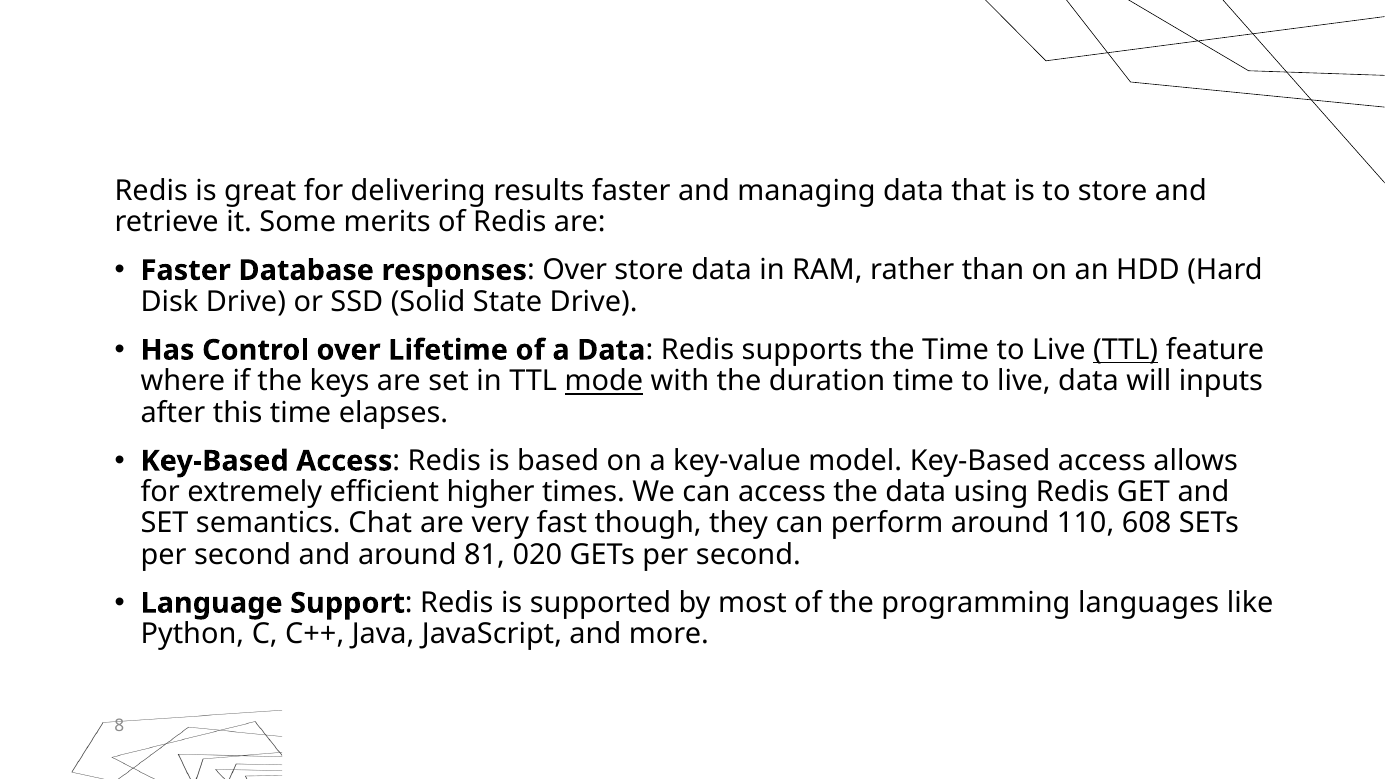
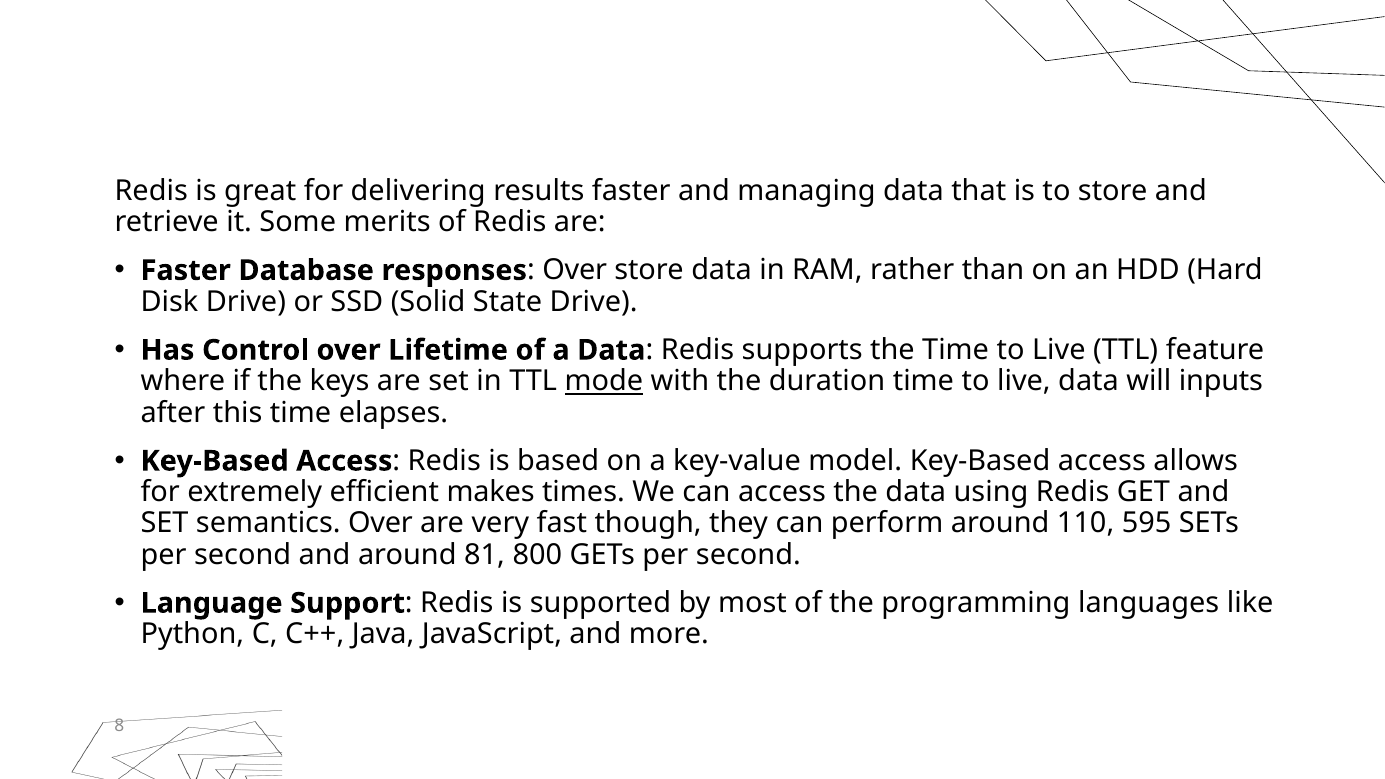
TTL at (1126, 350) underline: present -> none
higher: higher -> makes
semantics Chat: Chat -> Over
608: 608 -> 595
020: 020 -> 800
